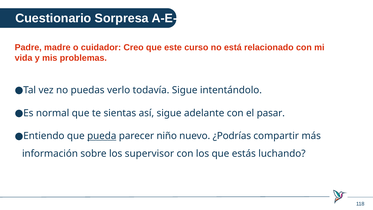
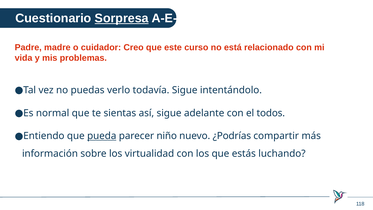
Sorpresa underline: none -> present
pasar: pasar -> todos
supervisor: supervisor -> virtualidad
